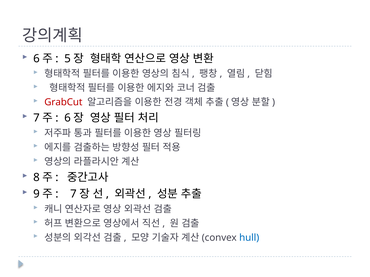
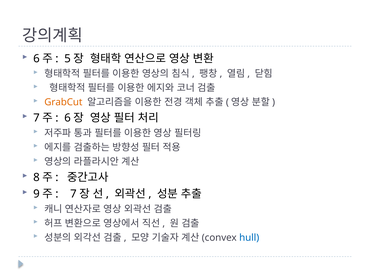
GrabCut colour: red -> orange
